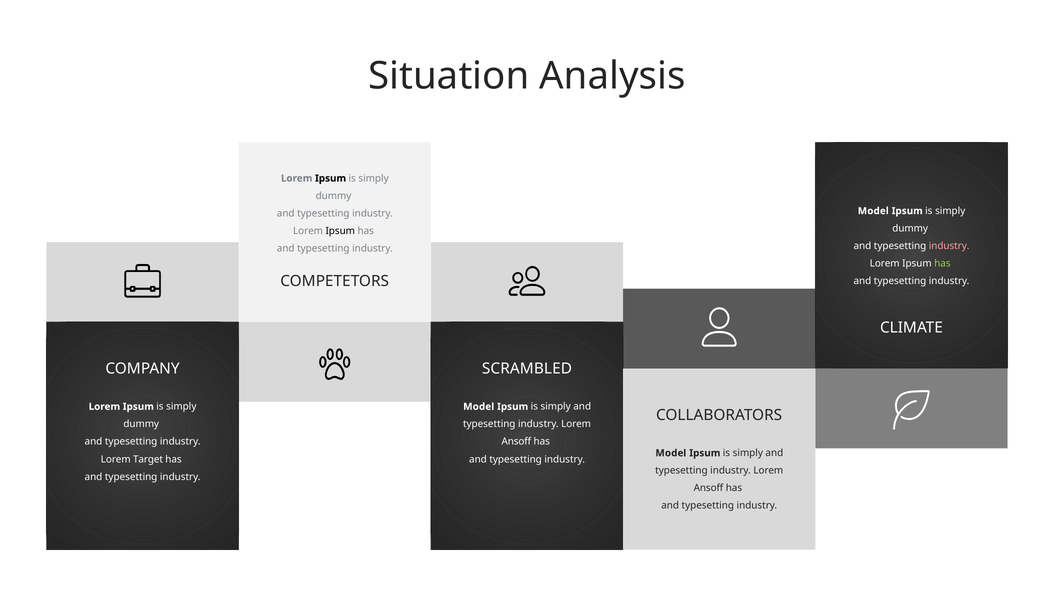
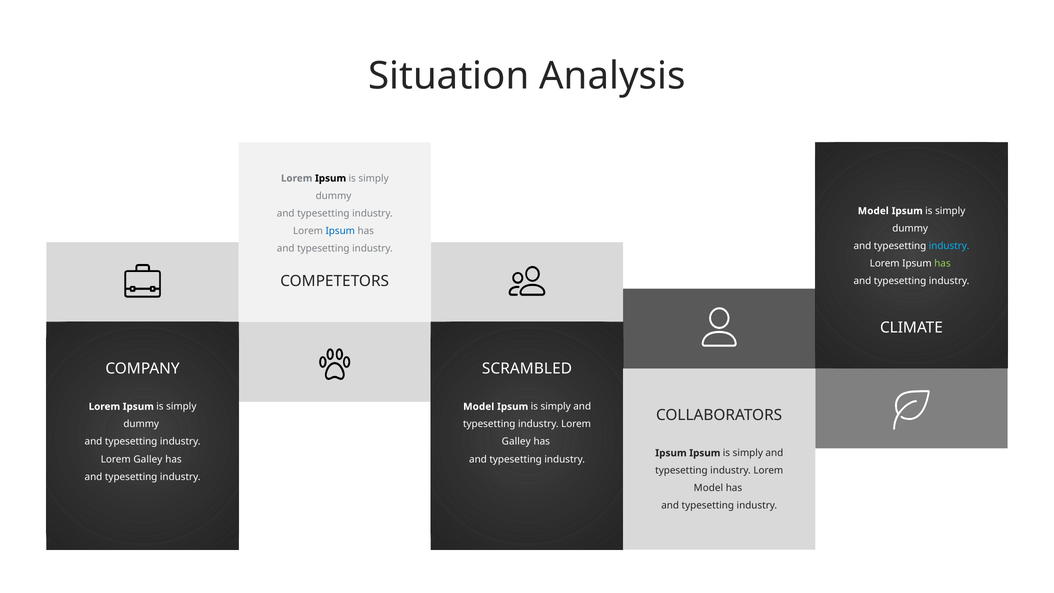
Ipsum at (340, 231) colour: black -> blue
industry at (949, 246) colour: pink -> light blue
Ansoff at (516, 442): Ansoff -> Galley
Model at (671, 453): Model -> Ipsum
Target at (148, 459): Target -> Galley
Ansoff at (709, 488): Ansoff -> Model
